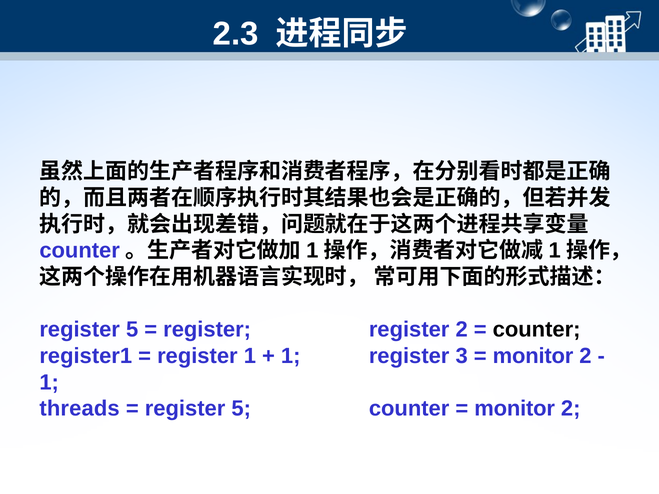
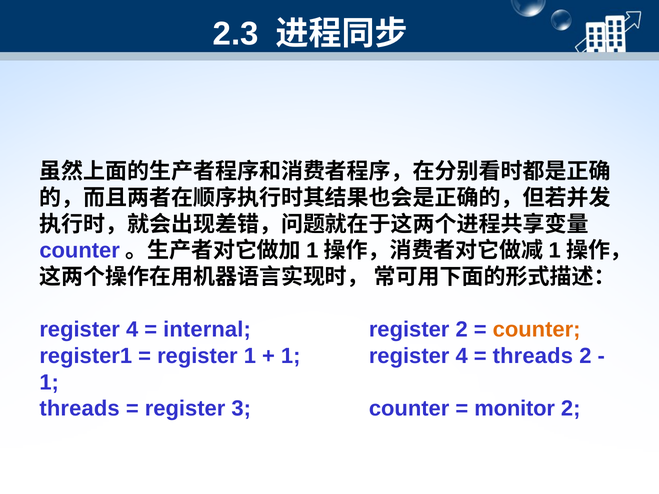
5 at (132, 330): 5 -> 4
register at (207, 330): register -> internal
counter at (537, 330) colour: black -> orange
1 register 3: 3 -> 4
monitor at (533, 356): monitor -> threads
5 at (241, 409): 5 -> 3
